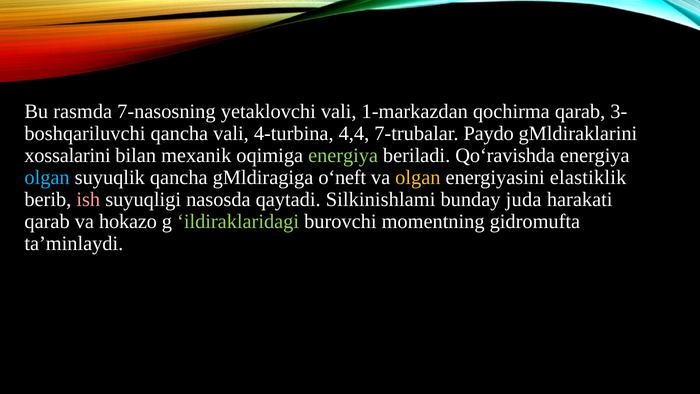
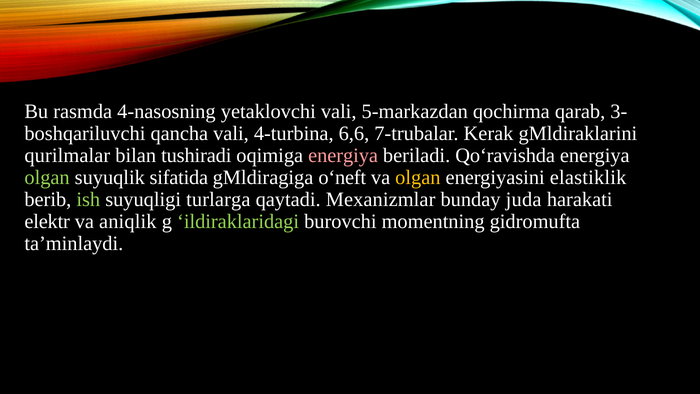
7-nasosning: 7-nasosning -> 4-nasosning
1-markazdan: 1-markazdan -> 5-markazdan
4,4: 4,4 -> 6,6
Paydo: Paydo -> Kerak
xossalarini: xossalarini -> qurilmalar
mexanik: mexanik -> tushiradi
energiya at (343, 155) colour: light green -> pink
olgan at (47, 177) colour: light blue -> light green
suyuqlik qancha: qancha -> sifatida
ish colour: pink -> light green
nasosda: nasosda -> turlarga
Silkinishlami: Silkinishlami -> Mexanizmlar
qarab at (47, 221): qarab -> elektr
hokazo: hokazo -> aniqlik
